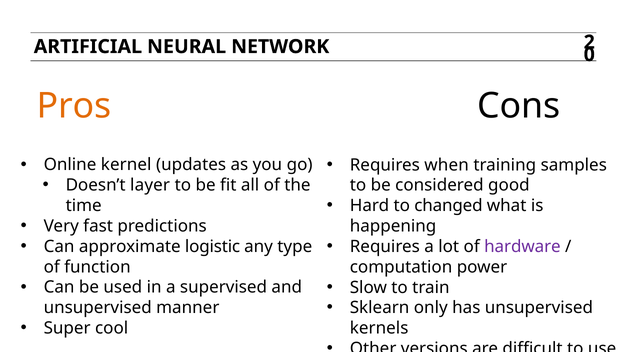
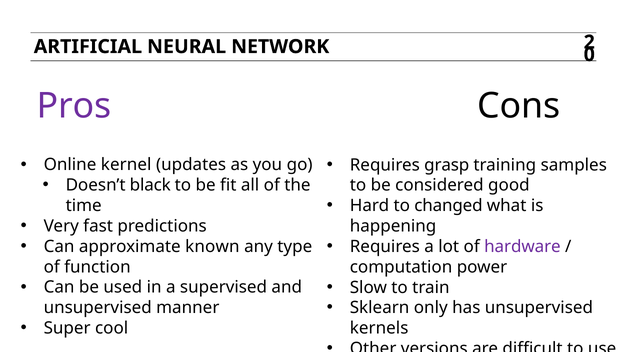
Pros colour: orange -> purple
when: when -> grasp
layer: layer -> black
logistic: logistic -> known
